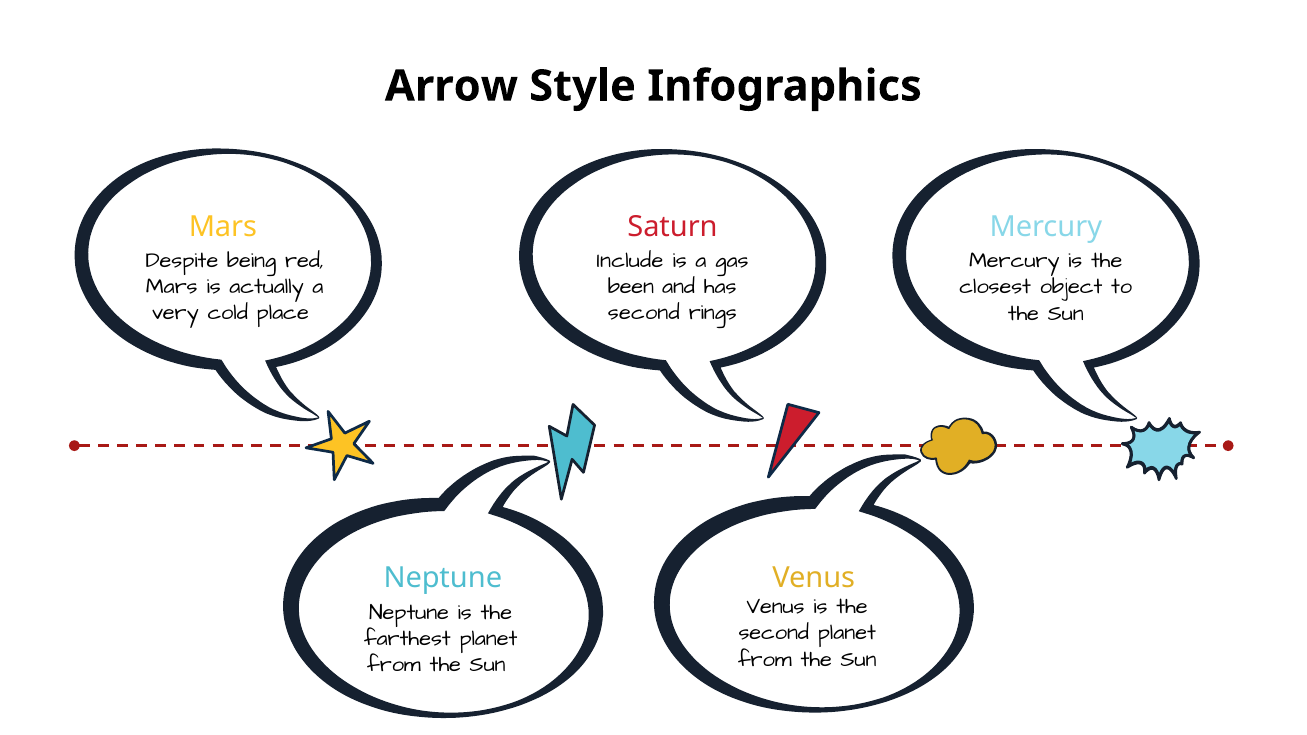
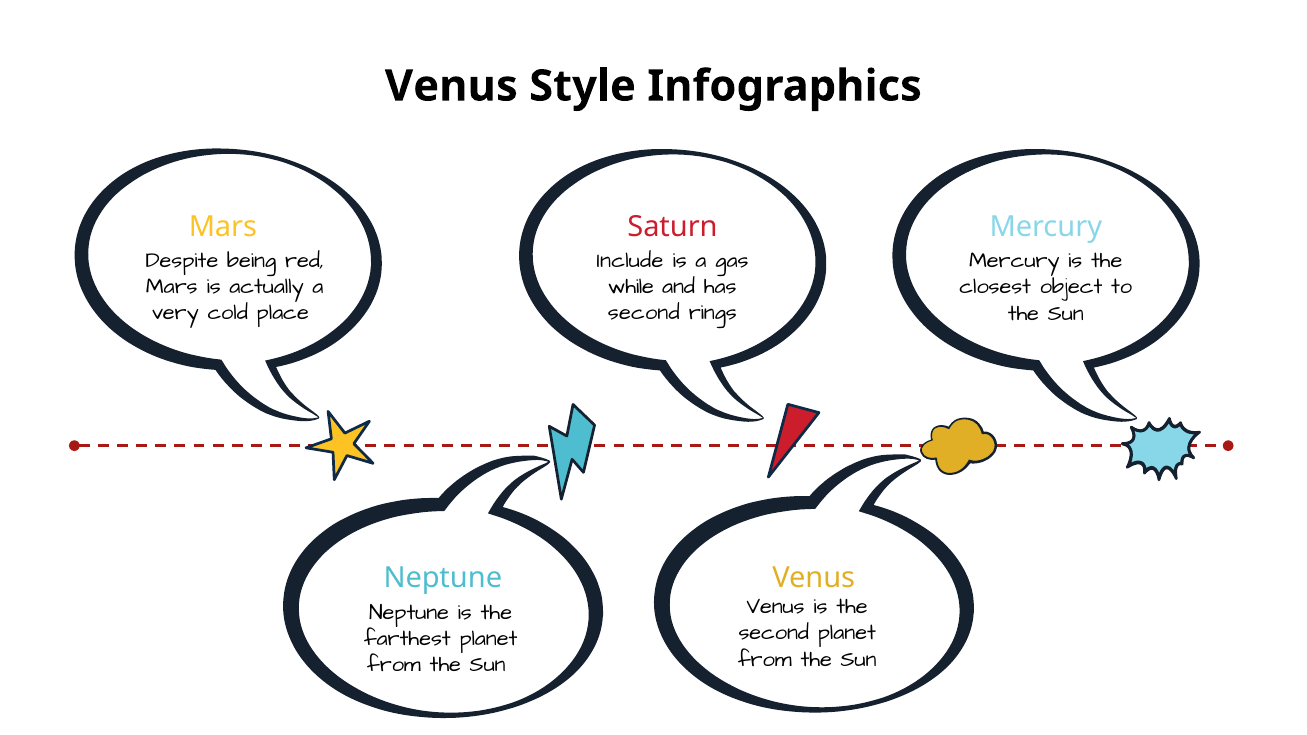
Arrow at (451, 86): Arrow -> Venus
been: been -> while
